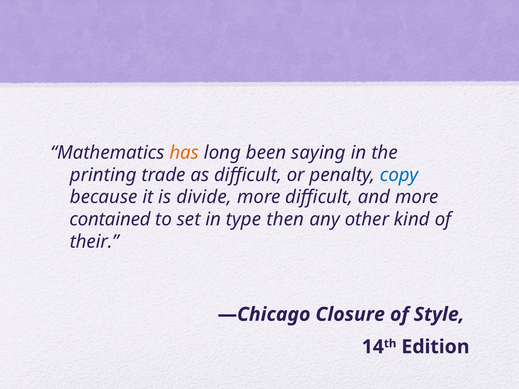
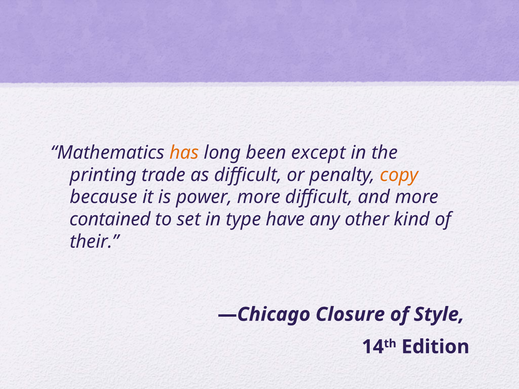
saying: saying -> except
copy colour: blue -> orange
divide: divide -> power
then: then -> have
